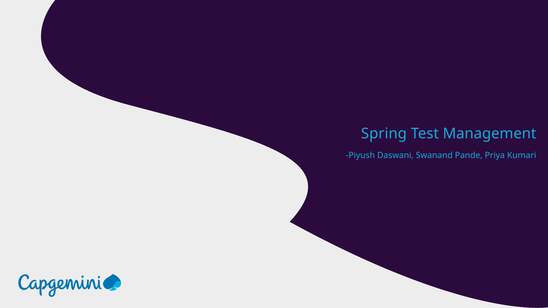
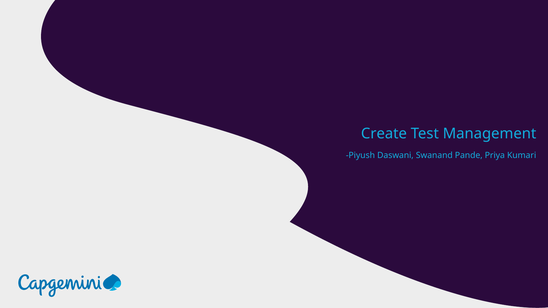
Spring: Spring -> Create
